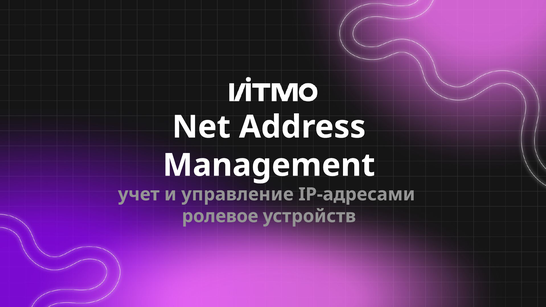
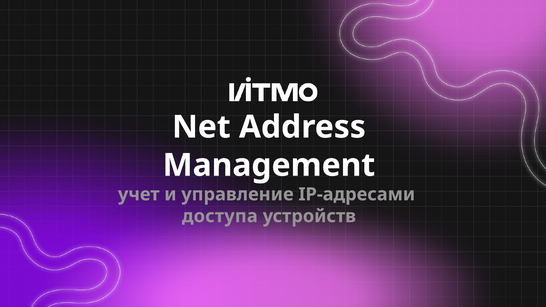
ролевое: ролевое -> доступа
